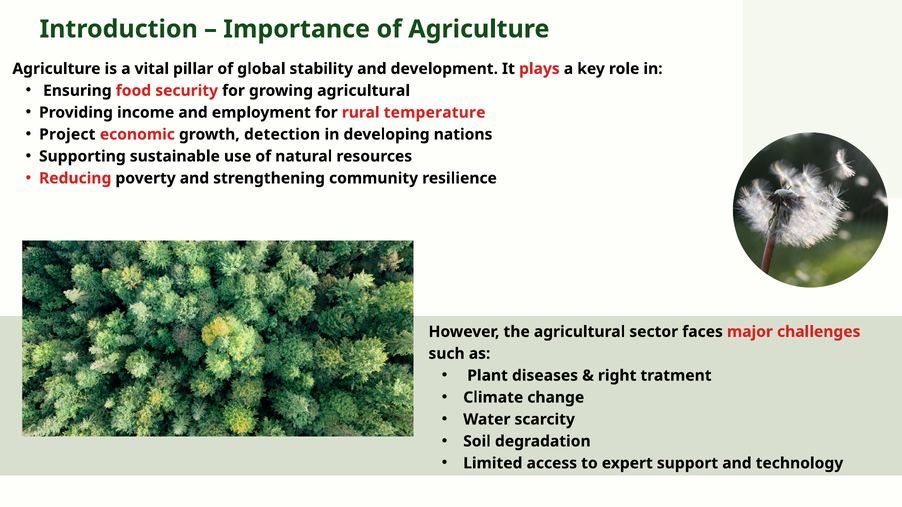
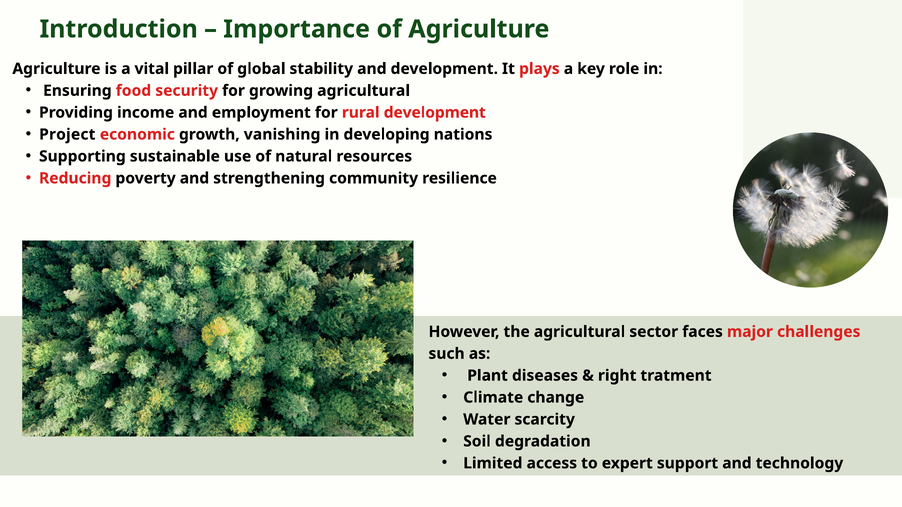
rural temperature: temperature -> development
detection: detection -> vanishing
